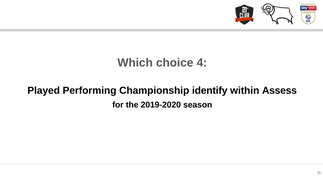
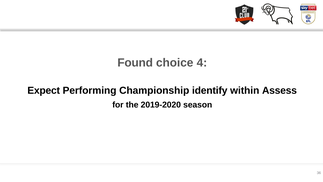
Which: Which -> Found
Played: Played -> Expect
